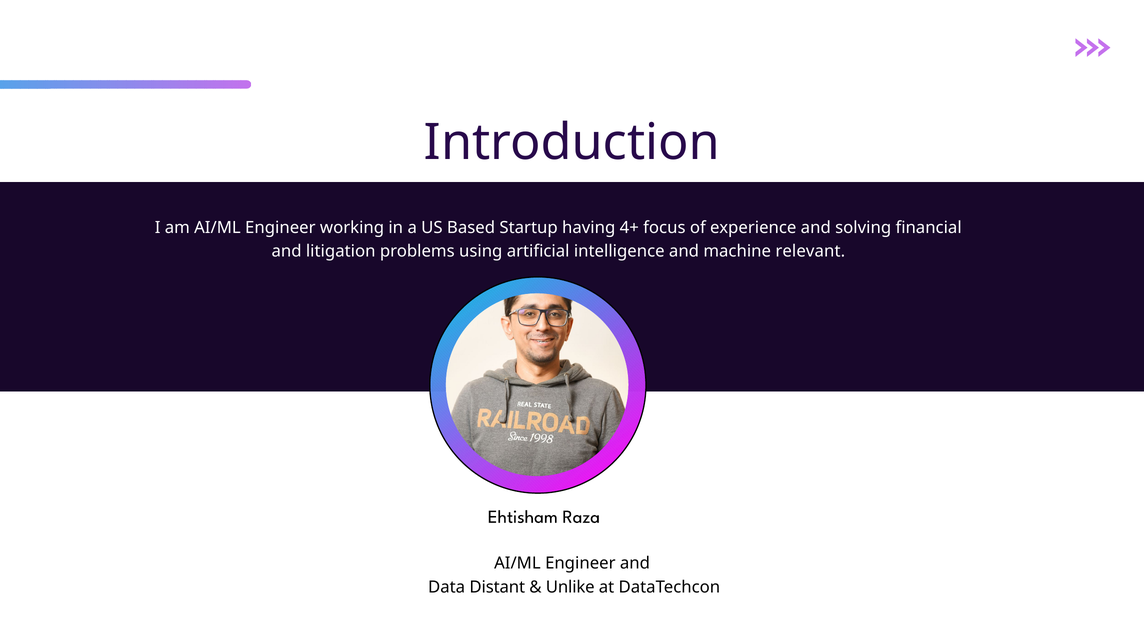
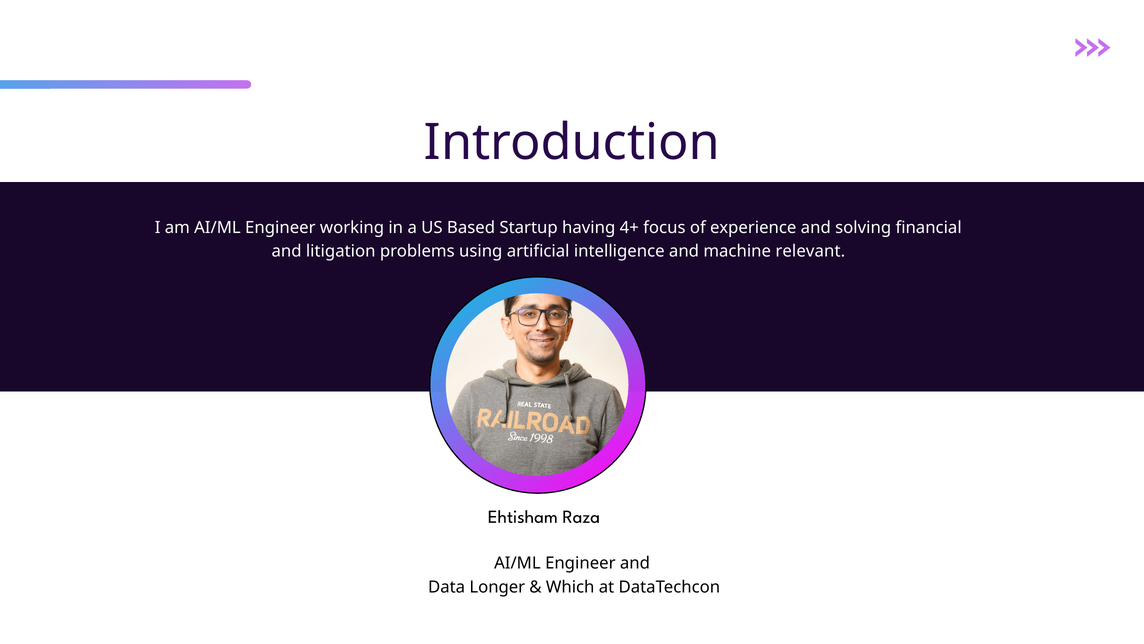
Distant: Distant -> Longer
Unlike: Unlike -> Which
